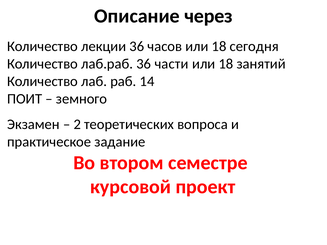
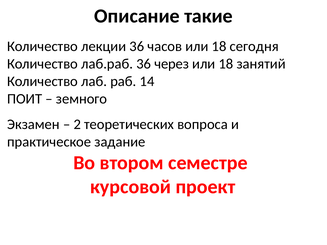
через: через -> такие
части: части -> через
